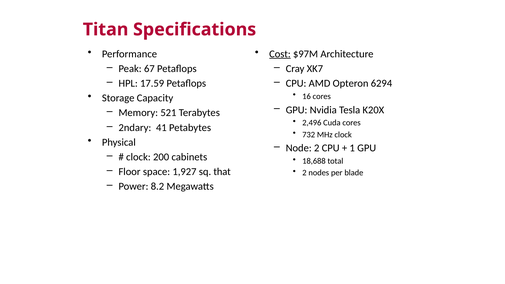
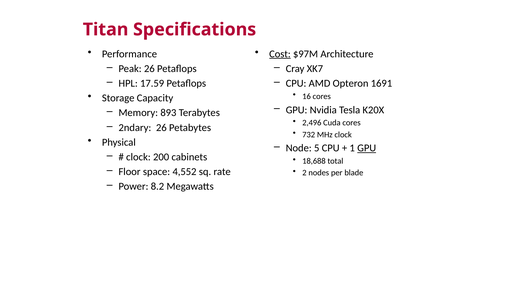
Peak 67: 67 -> 26
6294: 6294 -> 1691
521: 521 -> 893
2ndary 41: 41 -> 26
Node 2: 2 -> 5
GPU at (367, 148) underline: none -> present
1,927: 1,927 -> 4,552
that: that -> rate
